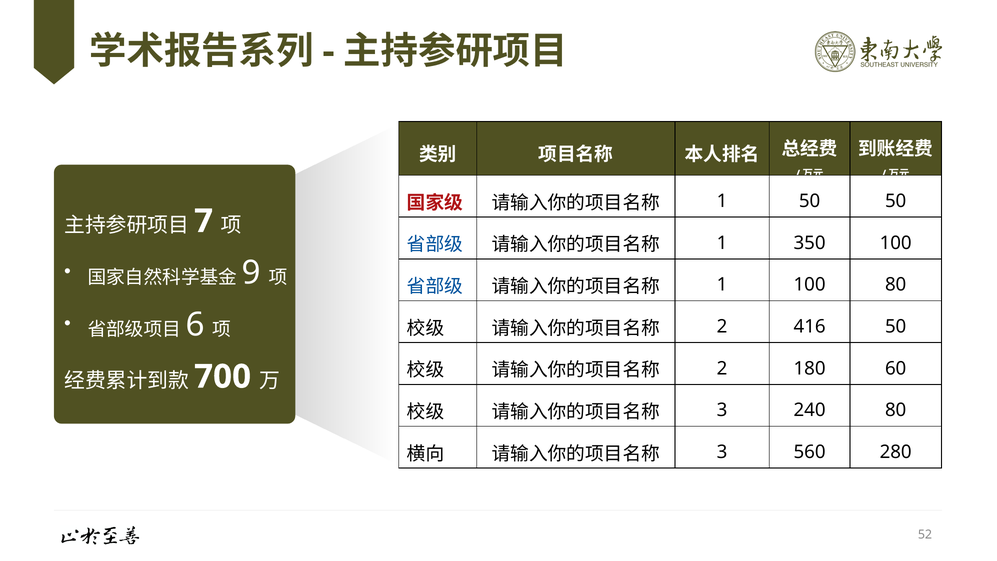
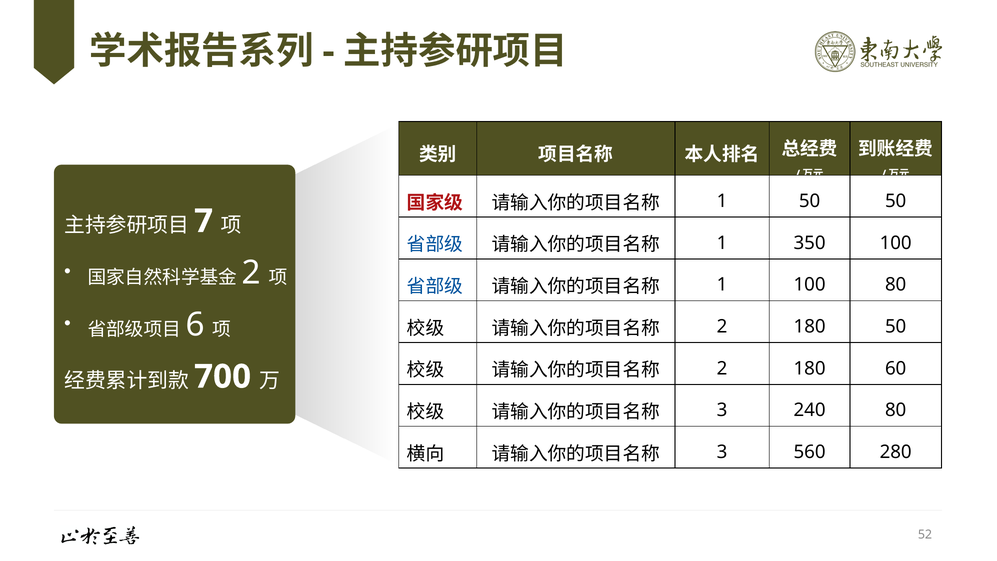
9 at (251, 273): 9 -> 2
416 at (810, 326): 416 -> 180
